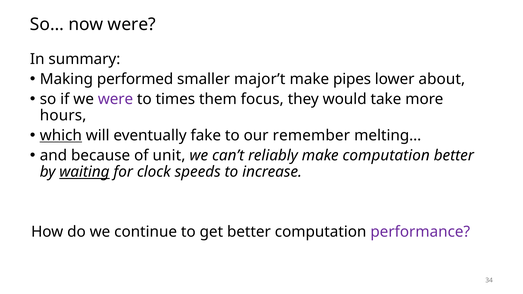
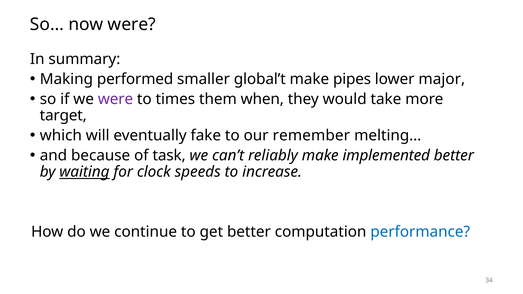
major’t: major’t -> global’t
about: about -> major
focus: focus -> when
hours: hours -> target
which underline: present -> none
unit: unit -> task
make computation: computation -> implemented
performance colour: purple -> blue
